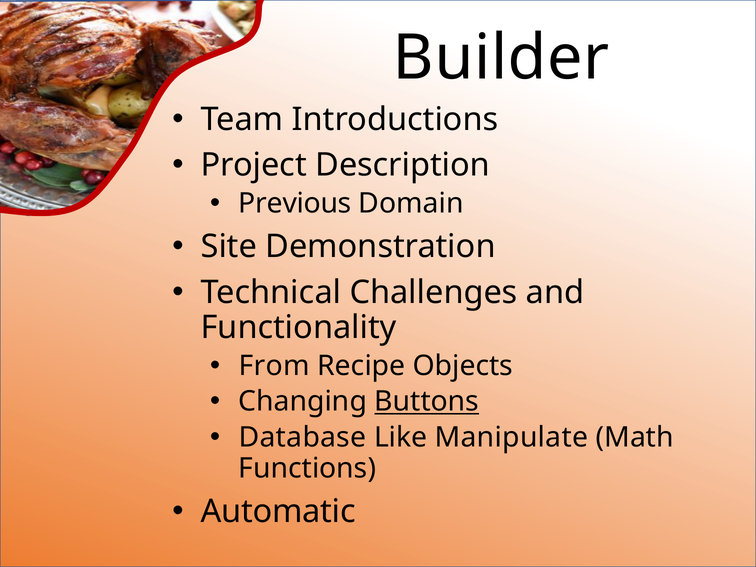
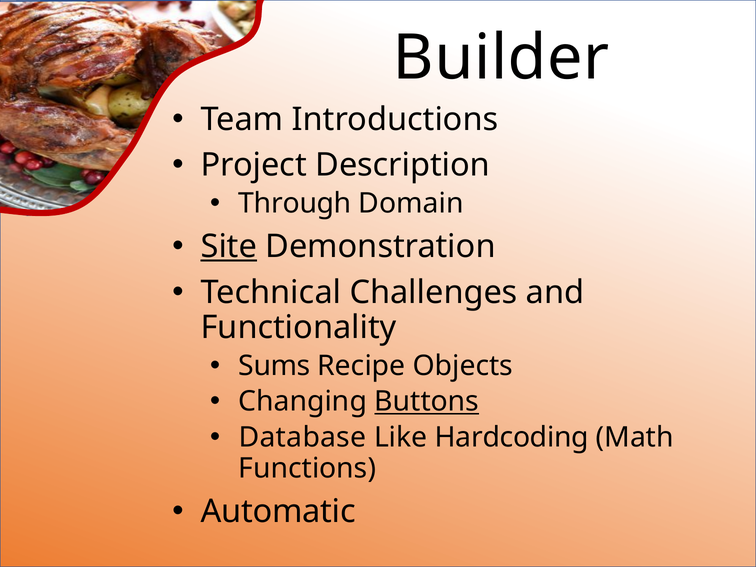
Previous: Previous -> Through
Site underline: none -> present
From: From -> Sums
Manipulate: Manipulate -> Hardcoding
